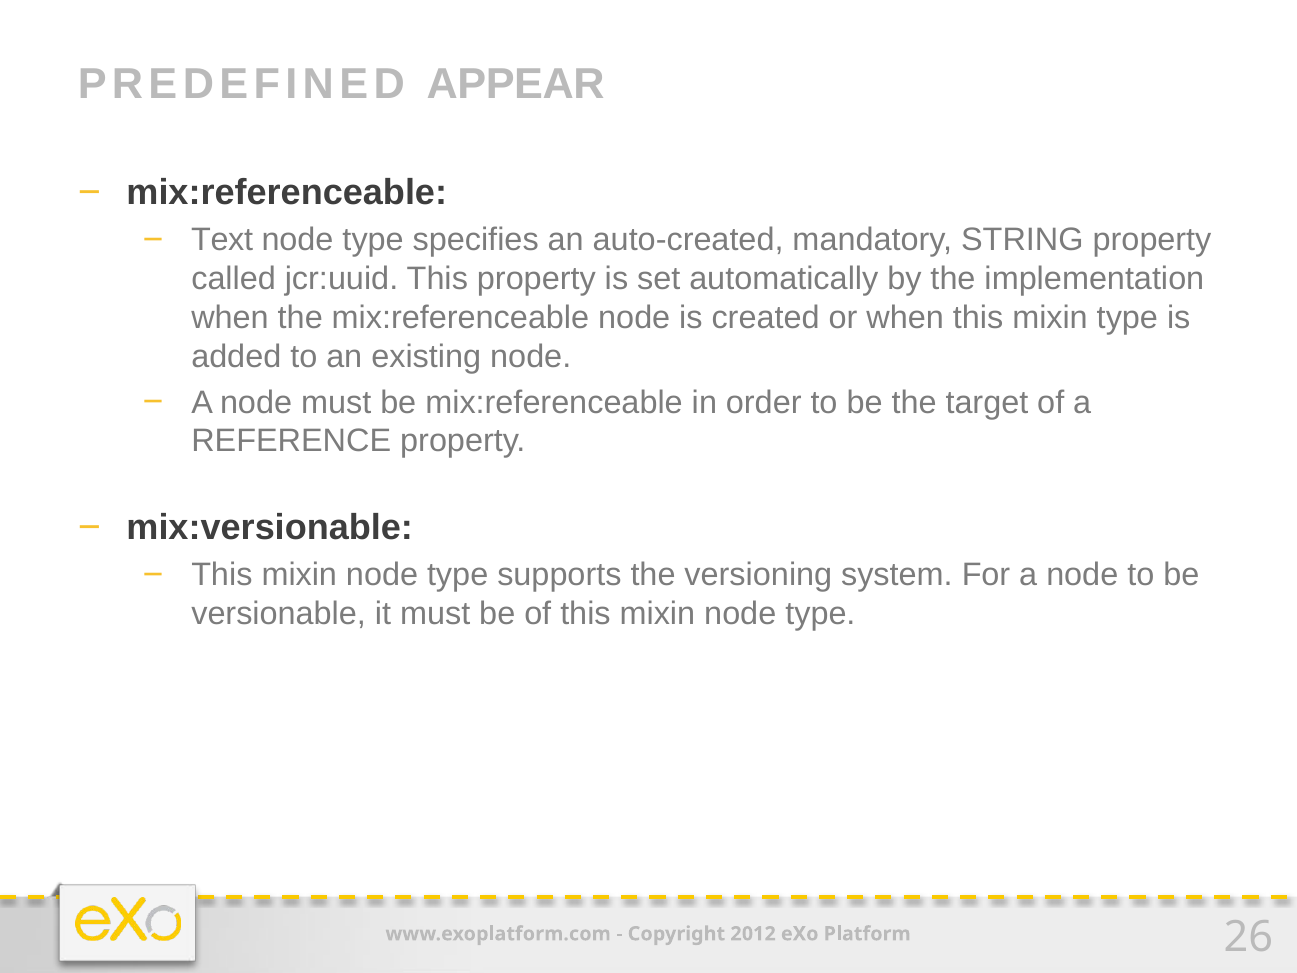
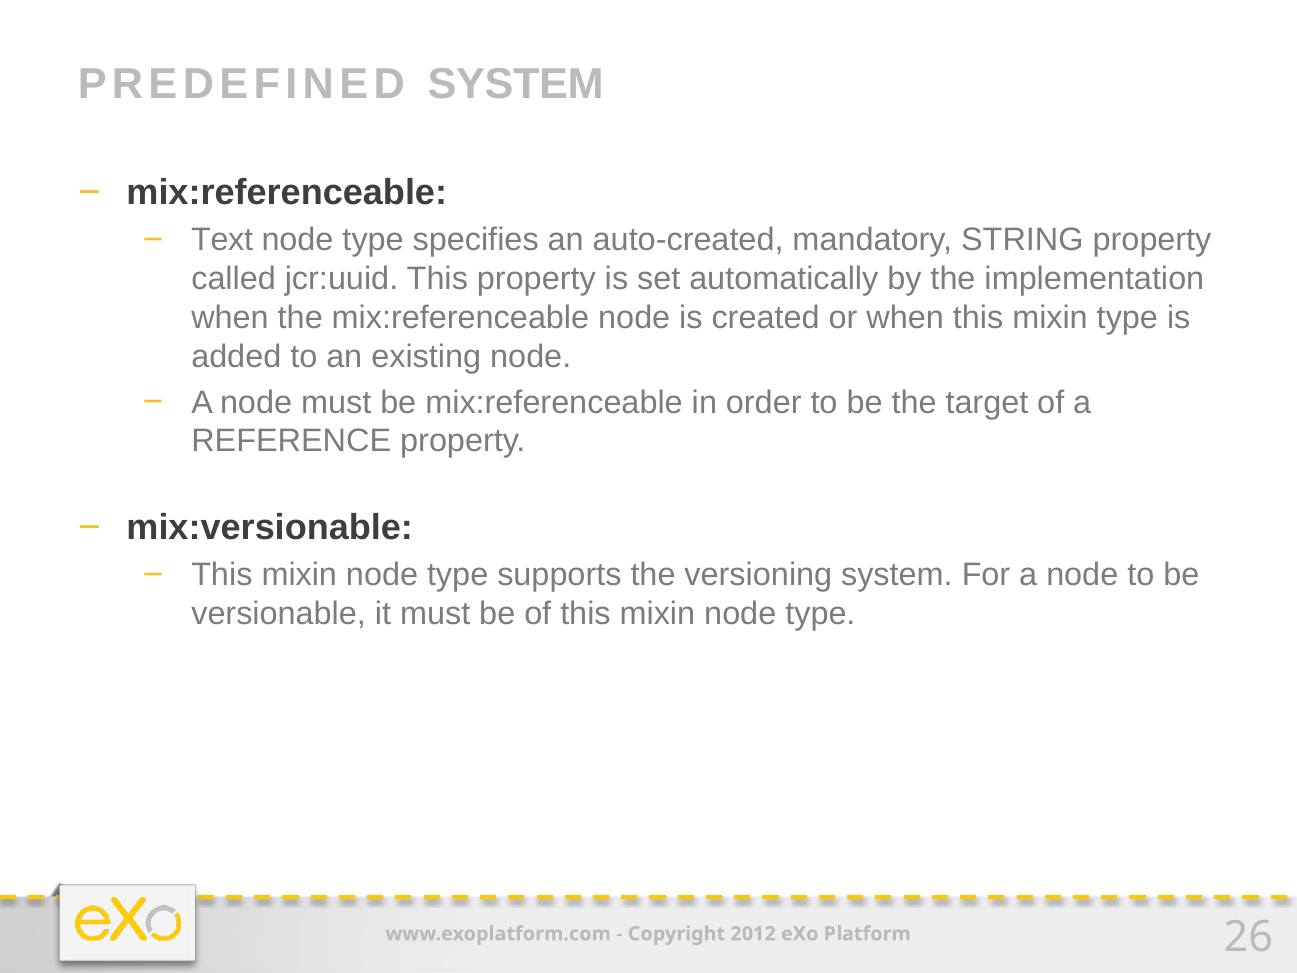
PREDEFINED APPEAR: APPEAR -> SYSTEM
